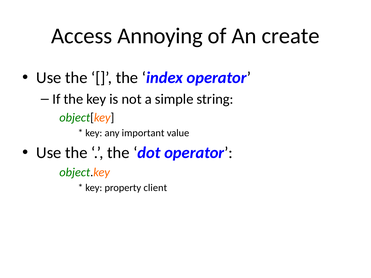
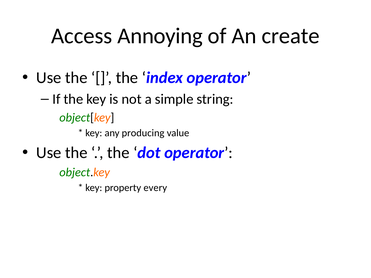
important: important -> producing
client: client -> every
